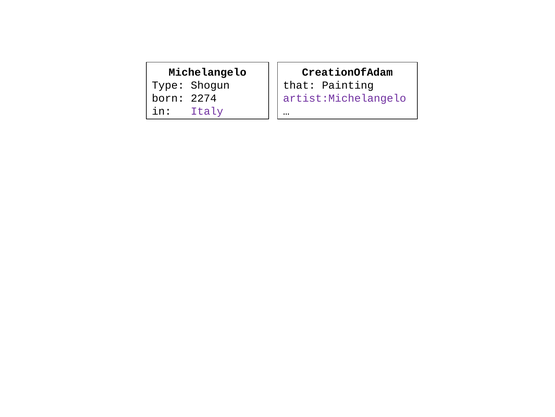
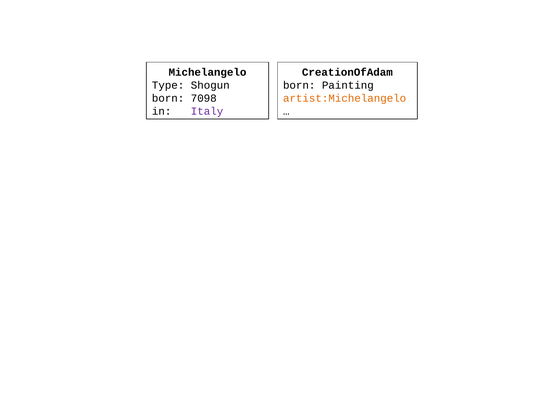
that at (299, 85): that -> born
2274: 2274 -> 7098
artist:Michelangelo colour: purple -> orange
